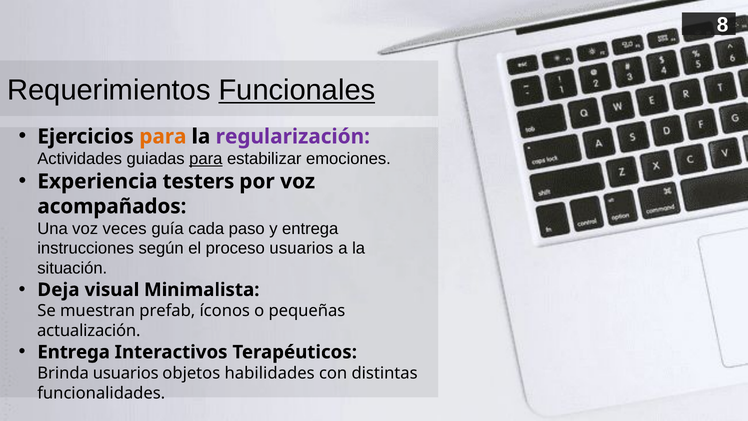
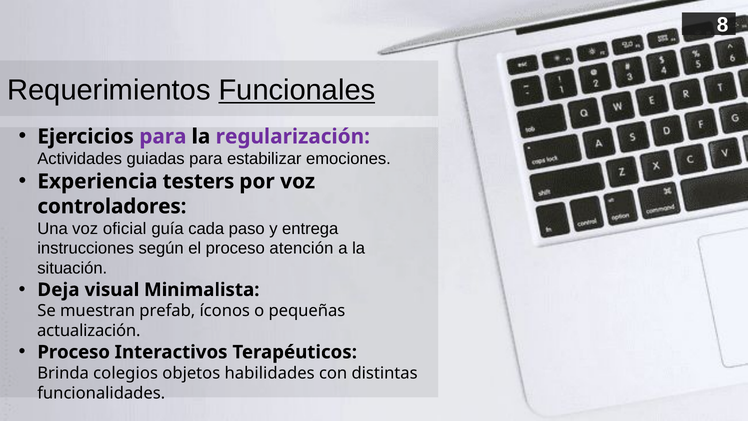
para at (163, 136) colour: orange -> purple
para at (206, 159) underline: present -> none
acompañados: acompañados -> controladores
veces: veces -> oficial
proceso usuarios: usuarios -> atención
Entrega at (74, 352): Entrega -> Proceso
Brinda usuarios: usuarios -> colegios
